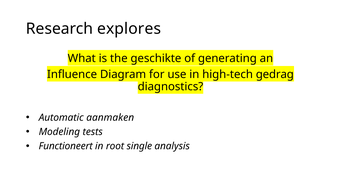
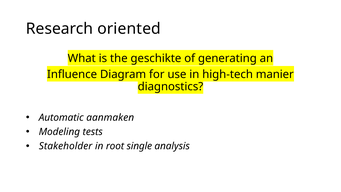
explores: explores -> oriented
gedrag: gedrag -> manier
Functioneert: Functioneert -> Stakeholder
